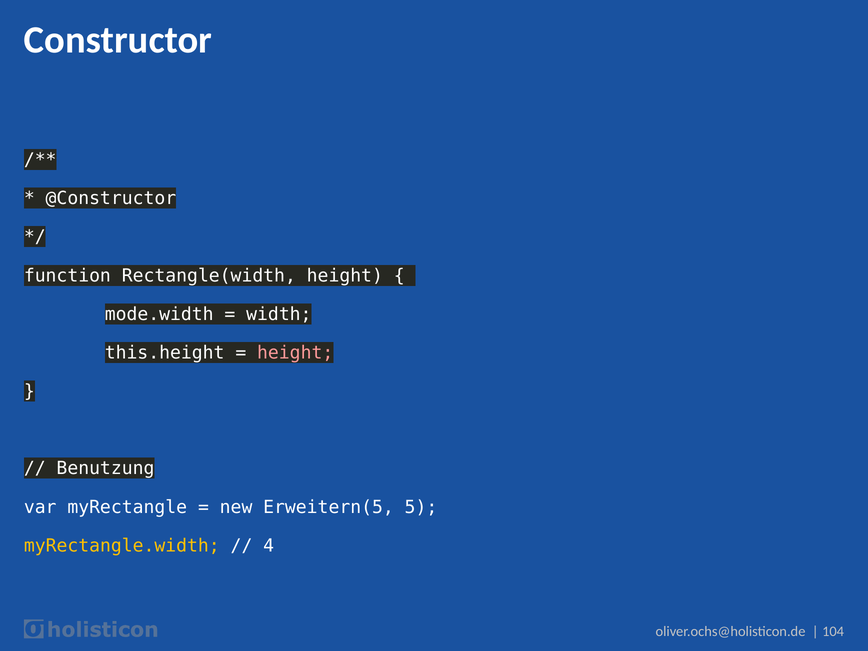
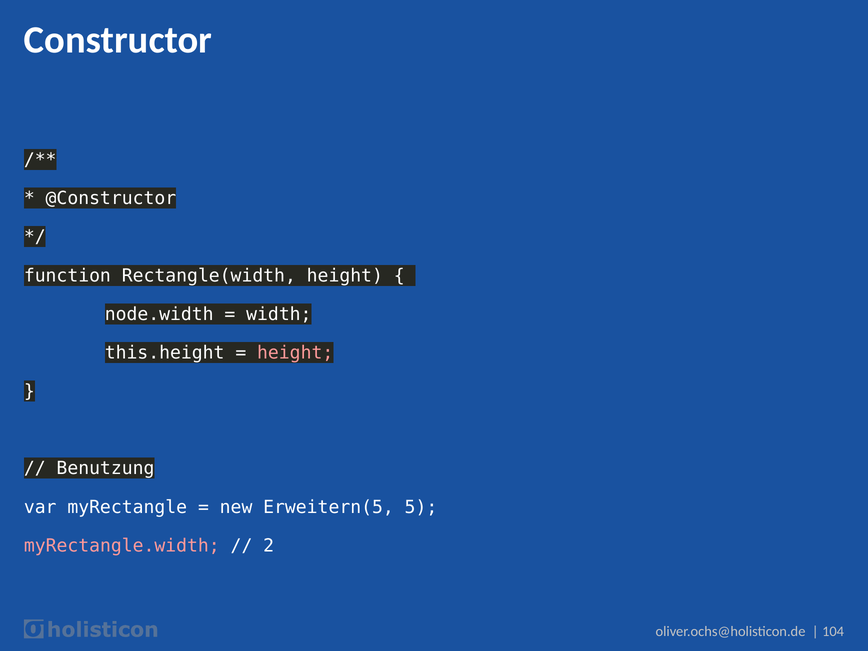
mode.width: mode.width -> node.width
myRectangle.width colour: yellow -> pink
4: 4 -> 2
